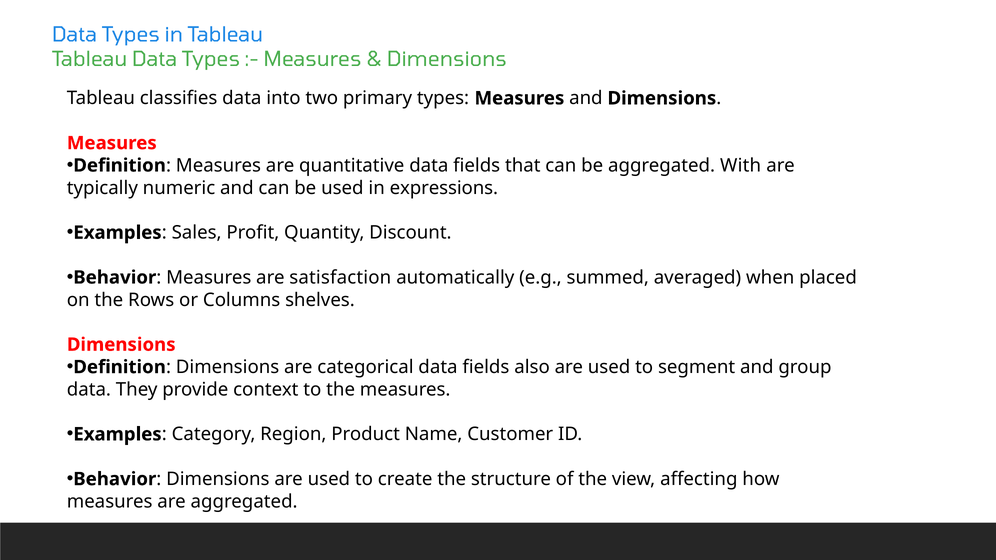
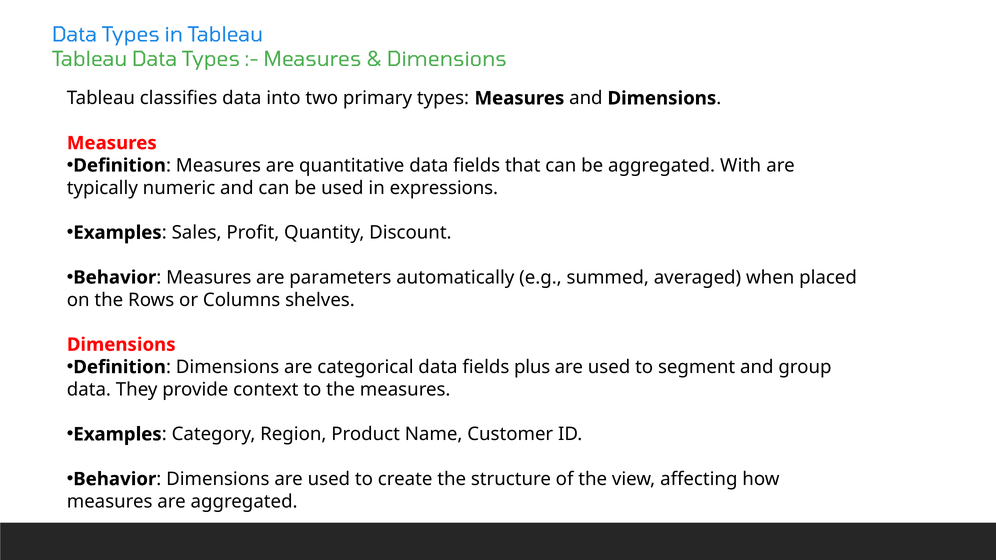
satisfaction: satisfaction -> parameters
also: also -> plus
